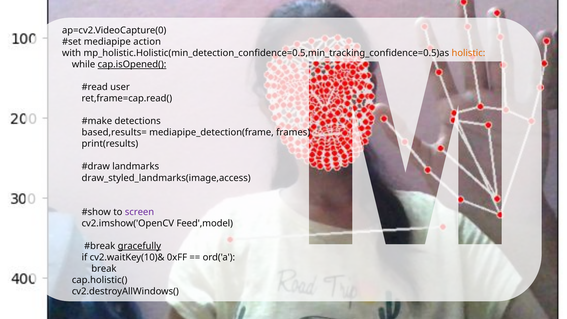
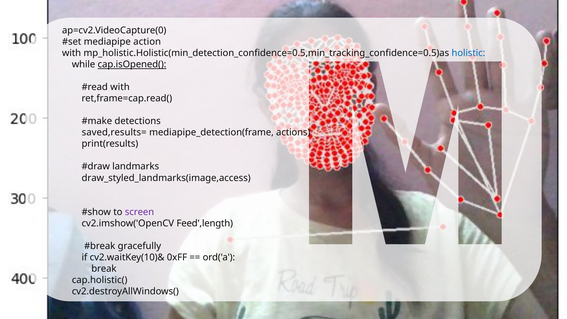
holistic colour: orange -> blue
user at (120, 87): user -> with
based,results=: based,results= -> saved,results=
frames: frames -> actions
Feed',model: Feed',model -> Feed',length
gracefully underline: present -> none
